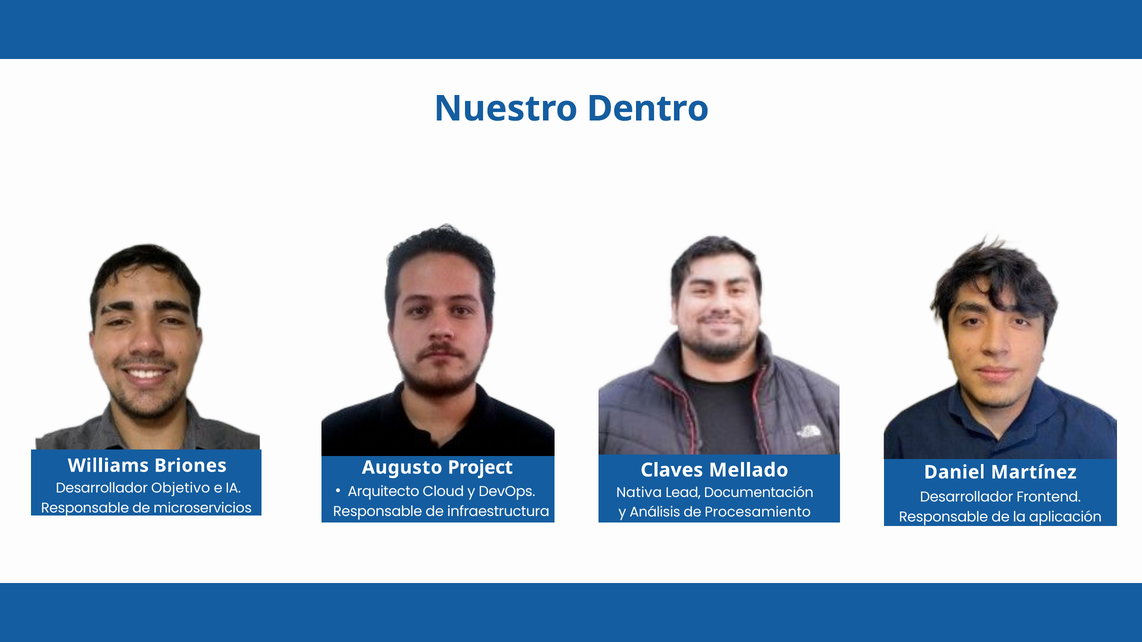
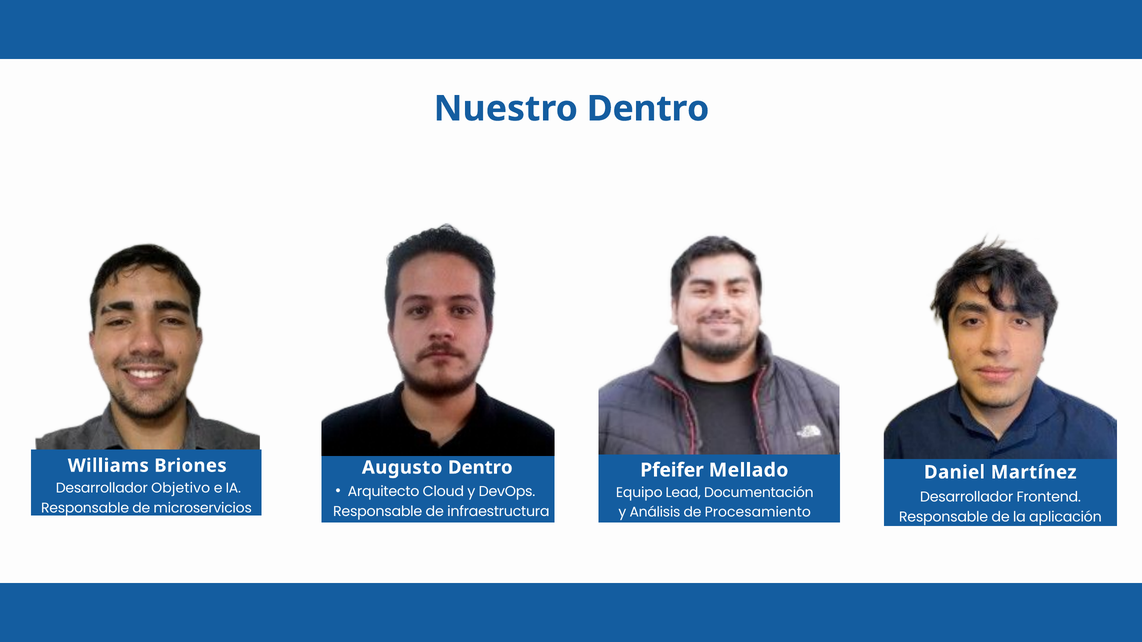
Augusto Project: Project -> Dentro
Claves: Claves -> Pfeifer
Nativa: Nativa -> Equipo
